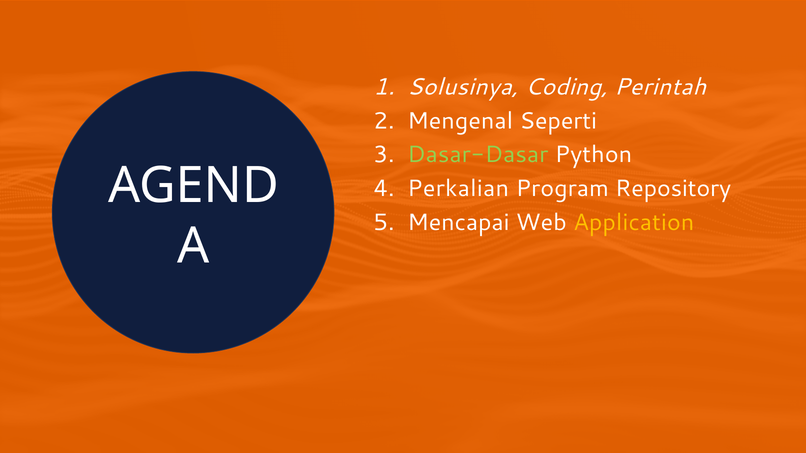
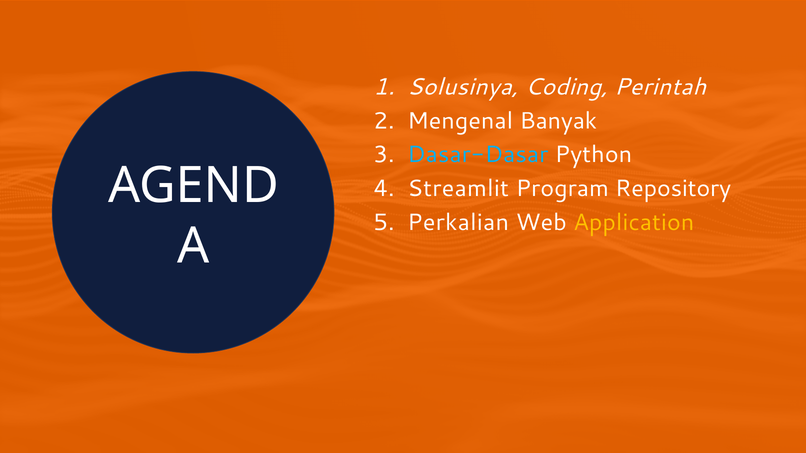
Seperti: Seperti -> Banyak
Dasar-Dasar colour: light green -> light blue
Perkalian: Perkalian -> Streamlit
Mencapai: Mencapai -> Perkalian
